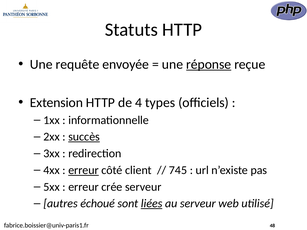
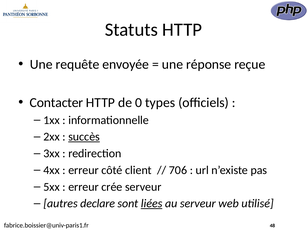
réponse underline: present -> none
Extension: Extension -> Contacter
4: 4 -> 0
erreur at (83, 170) underline: present -> none
745: 745 -> 706
échoué: échoué -> declare
